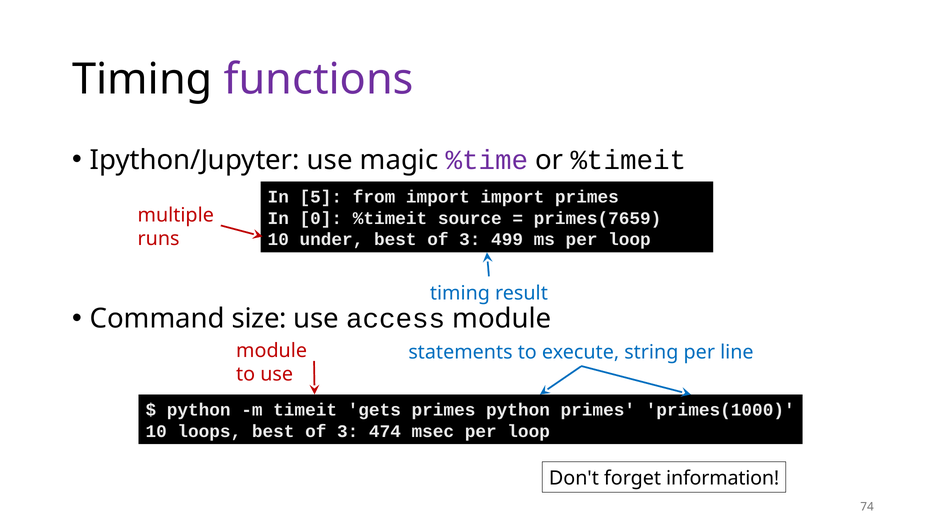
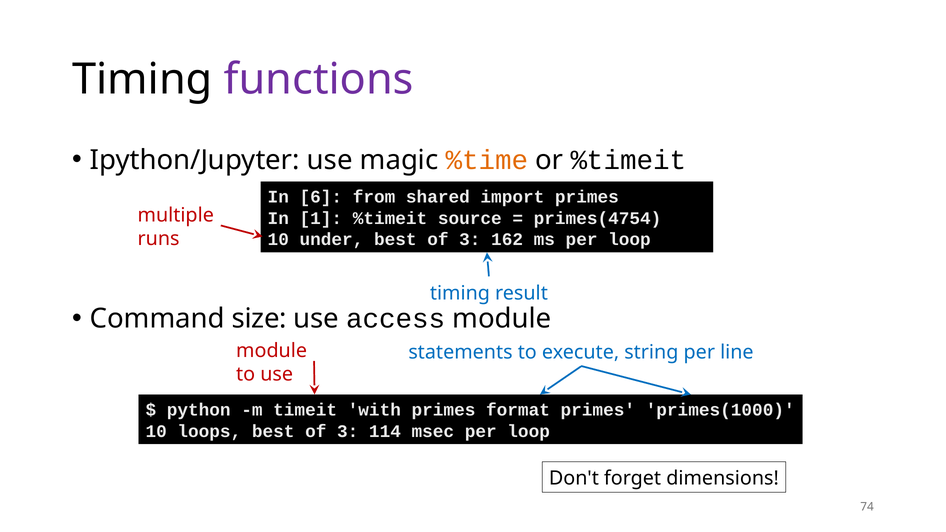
%time colour: purple -> orange
5: 5 -> 6
from import: import -> shared
0: 0 -> 1
primes(7659: primes(7659 -> primes(4754
499: 499 -> 162
gets: gets -> with
primes python: python -> format
474: 474 -> 114
information: information -> dimensions
